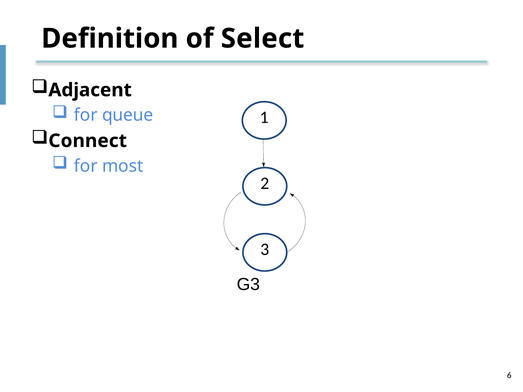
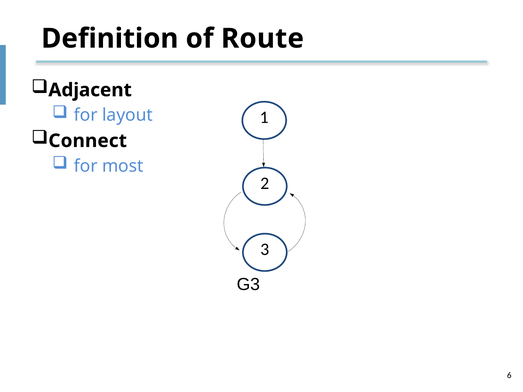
Select: Select -> Route
queue: queue -> layout
